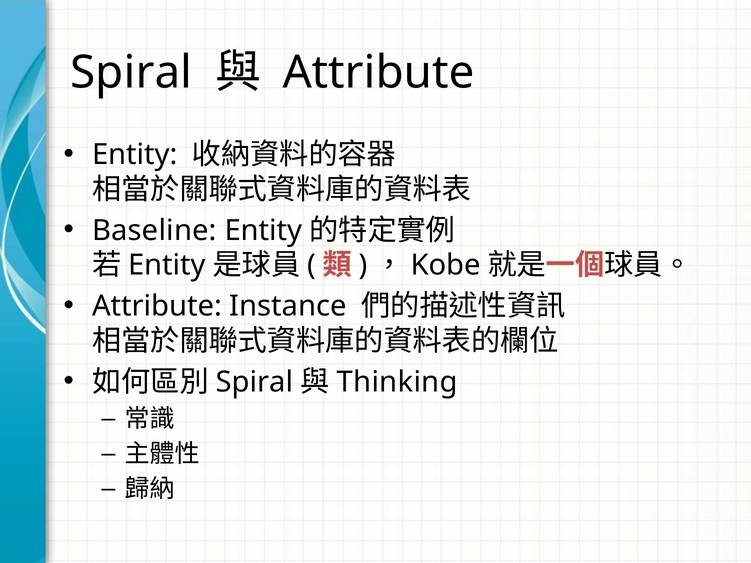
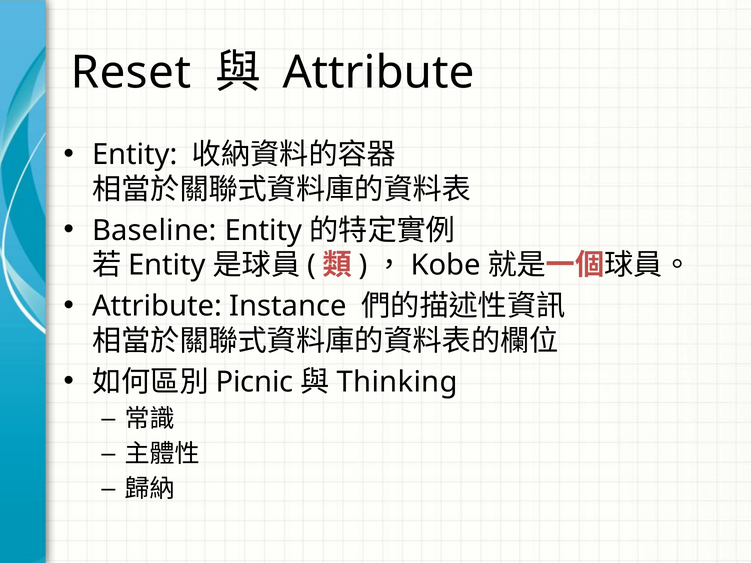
Spiral at (131, 73): Spiral -> Reset
Spiral at (254, 382): Spiral -> Picnic
